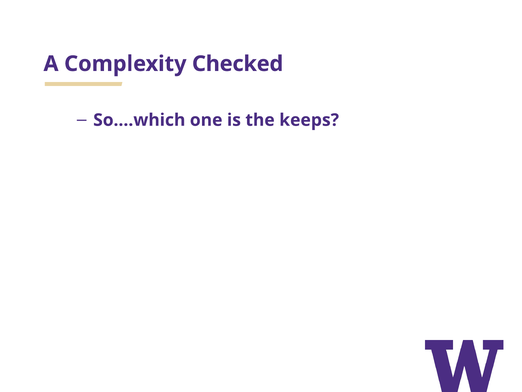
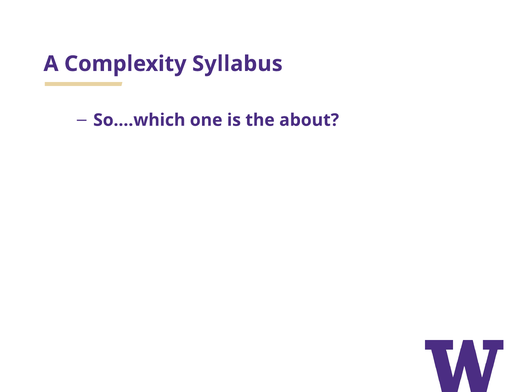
Checked: Checked -> Syllabus
keeps: keeps -> about
